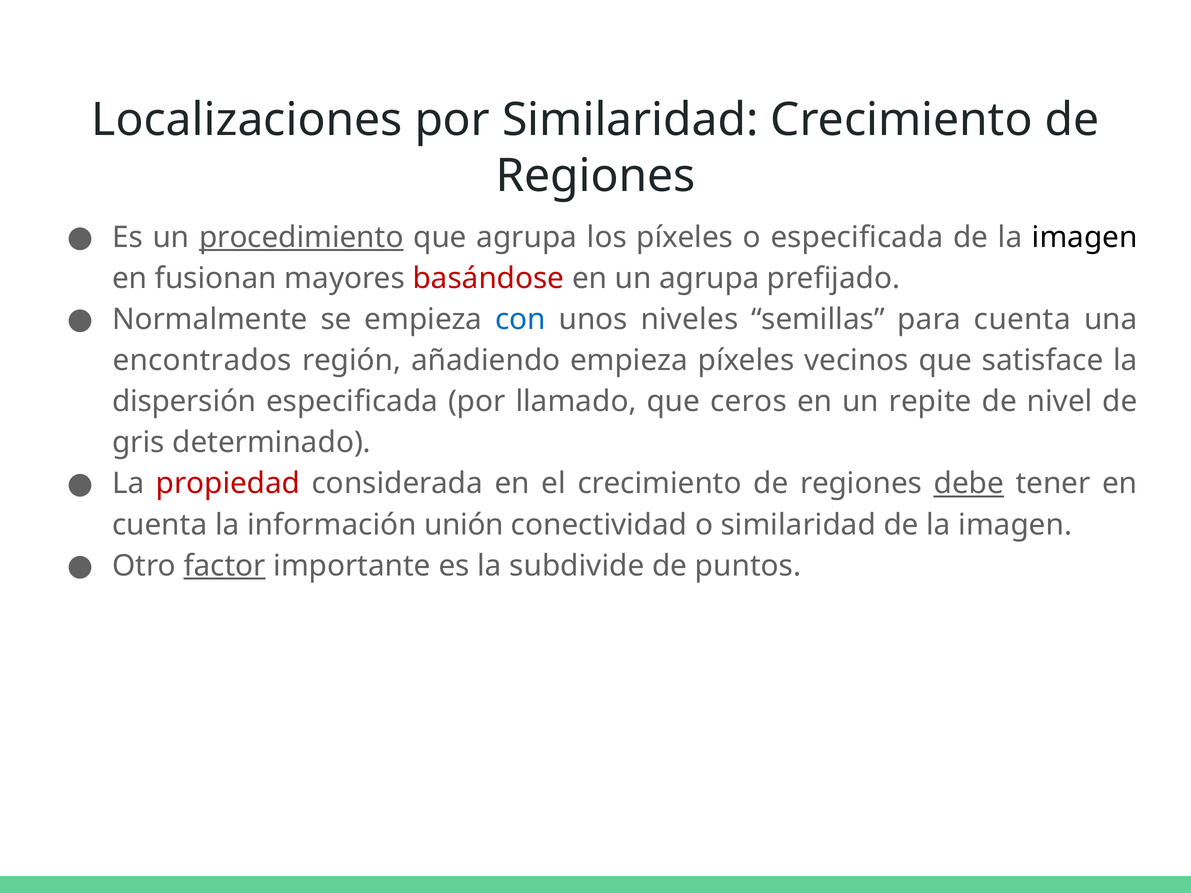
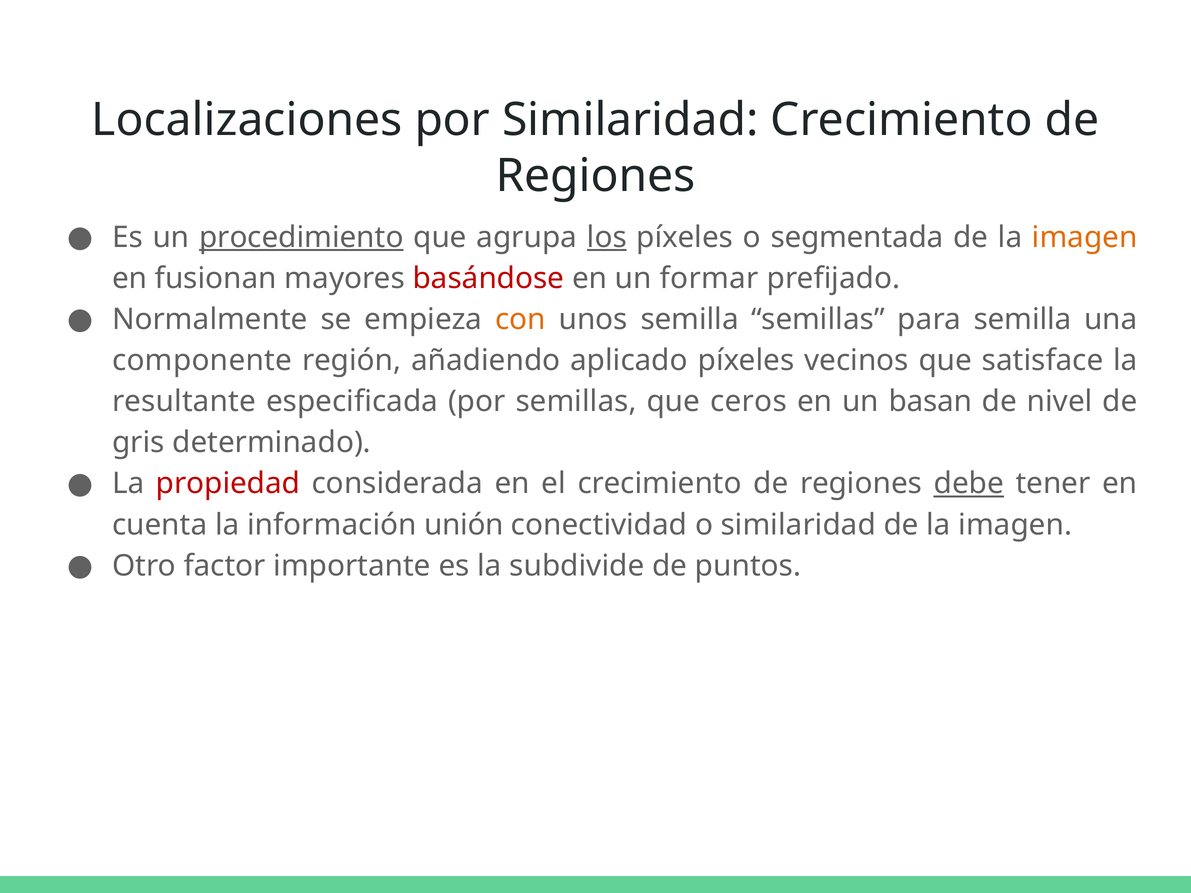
los underline: none -> present
o especificada: especificada -> segmentada
imagen at (1085, 237) colour: black -> orange
un agrupa: agrupa -> formar
con colour: blue -> orange
unos niveles: niveles -> semilla
para cuenta: cuenta -> semilla
encontrados: encontrados -> componente
añadiendo empieza: empieza -> aplicado
dispersión: dispersión -> resultante
por llamado: llamado -> semillas
repite: repite -> basan
factor underline: present -> none
